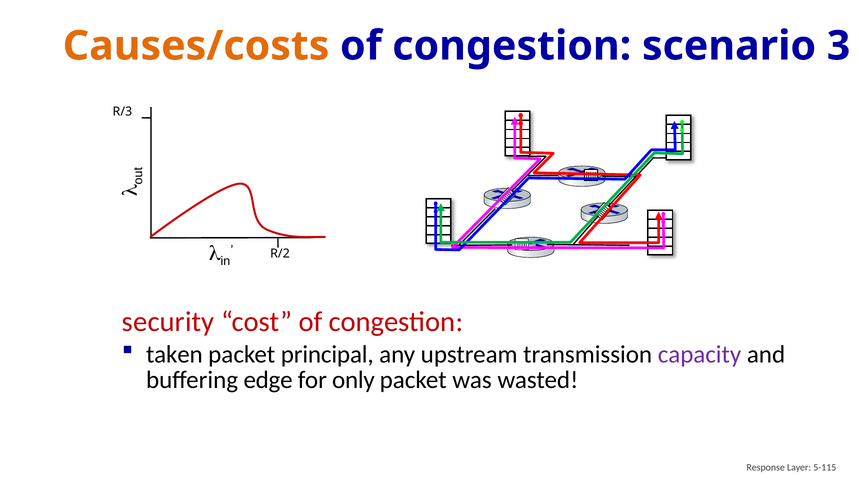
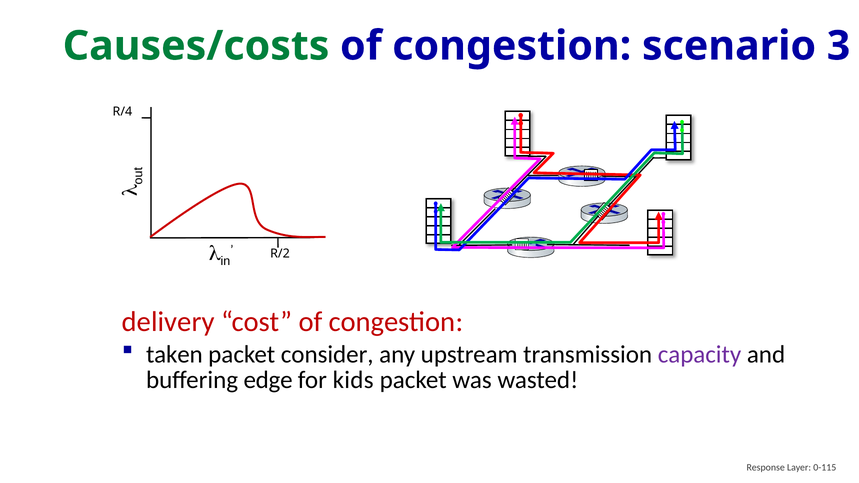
Causes/costs colour: orange -> green
R/3: R/3 -> R/4
security: security -> delivery
principal: principal -> consider
only: only -> kids
5-115: 5-115 -> 0-115
